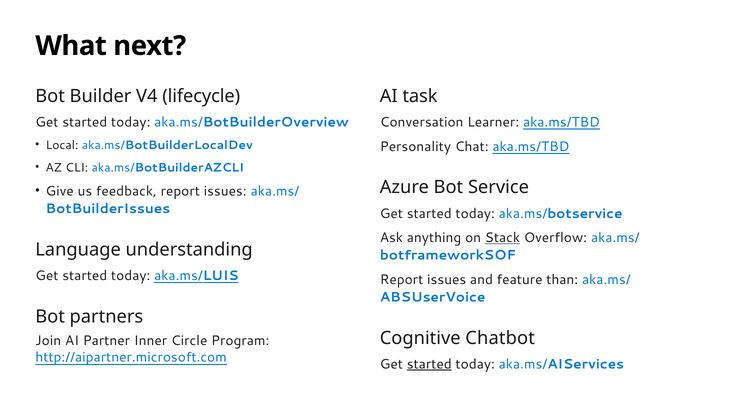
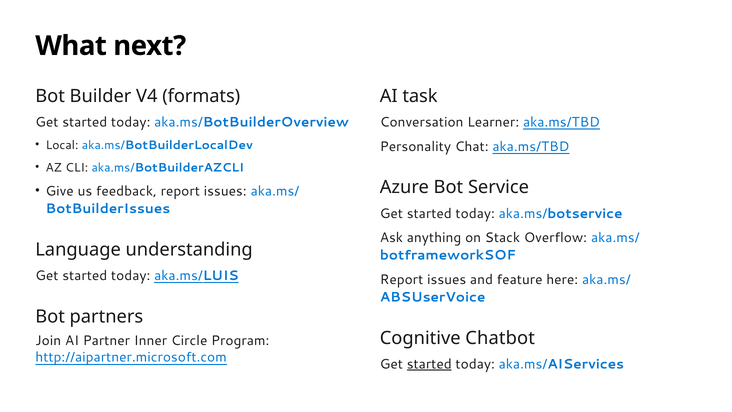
lifecycle: lifecycle -> formats
Stack underline: present -> none
than: than -> here
